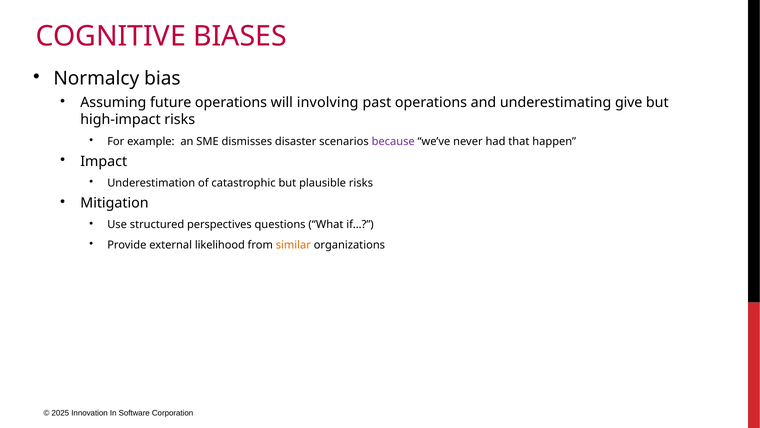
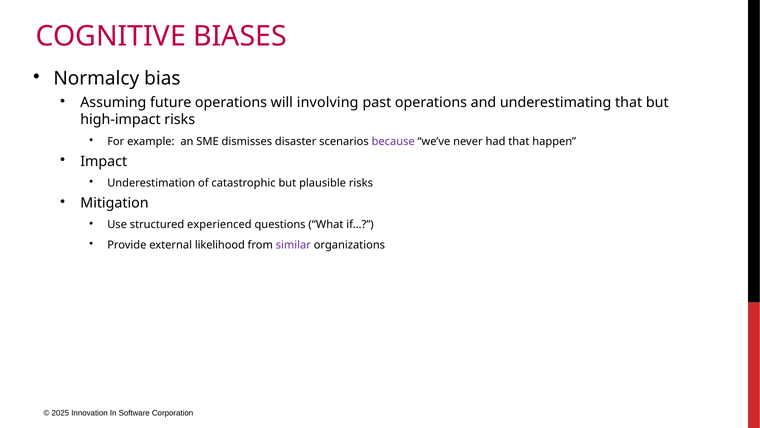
underestimating give: give -> that
perspectives: perspectives -> experienced
similar colour: orange -> purple
